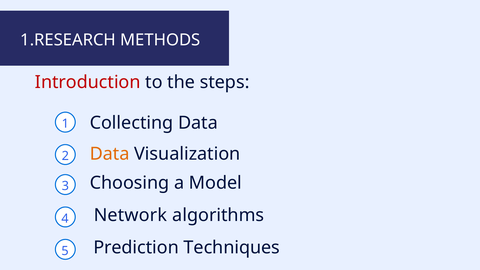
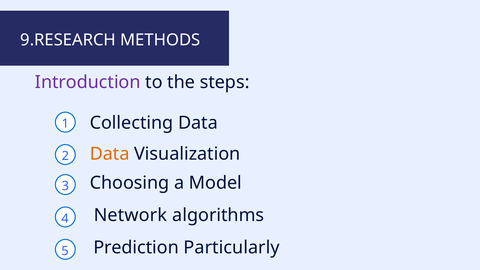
1.RESEARCH: 1.RESEARCH -> 9.RESEARCH
Introduction colour: red -> purple
Techniques: Techniques -> Particularly
